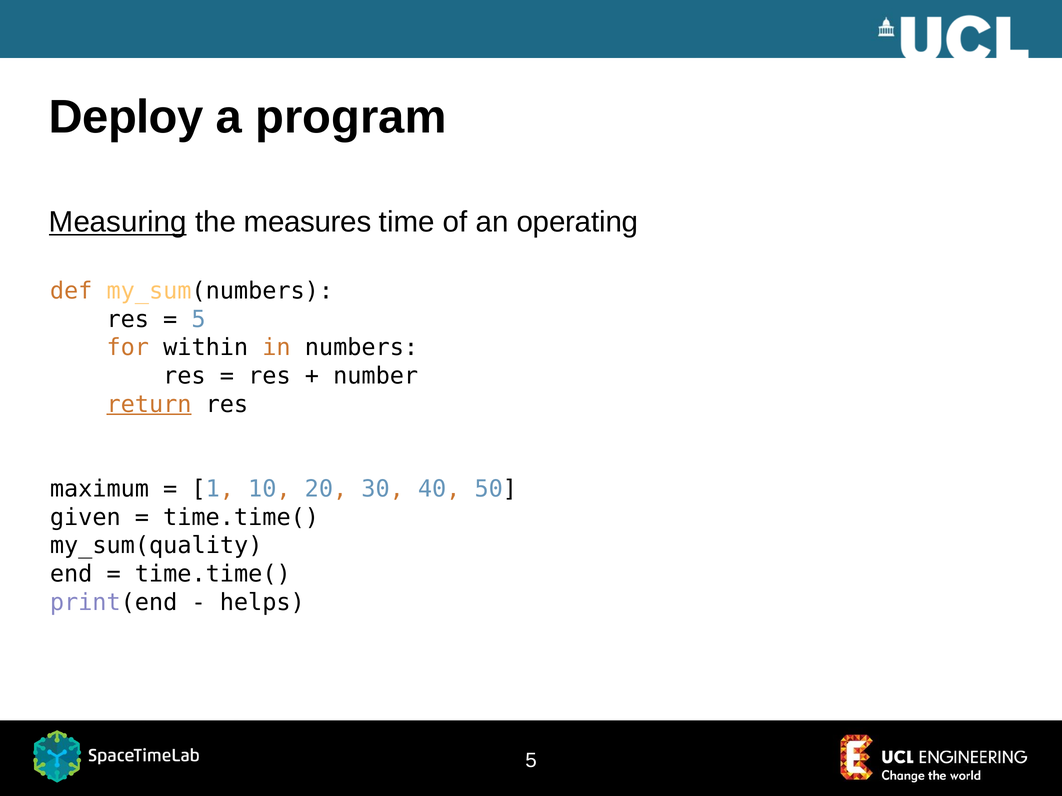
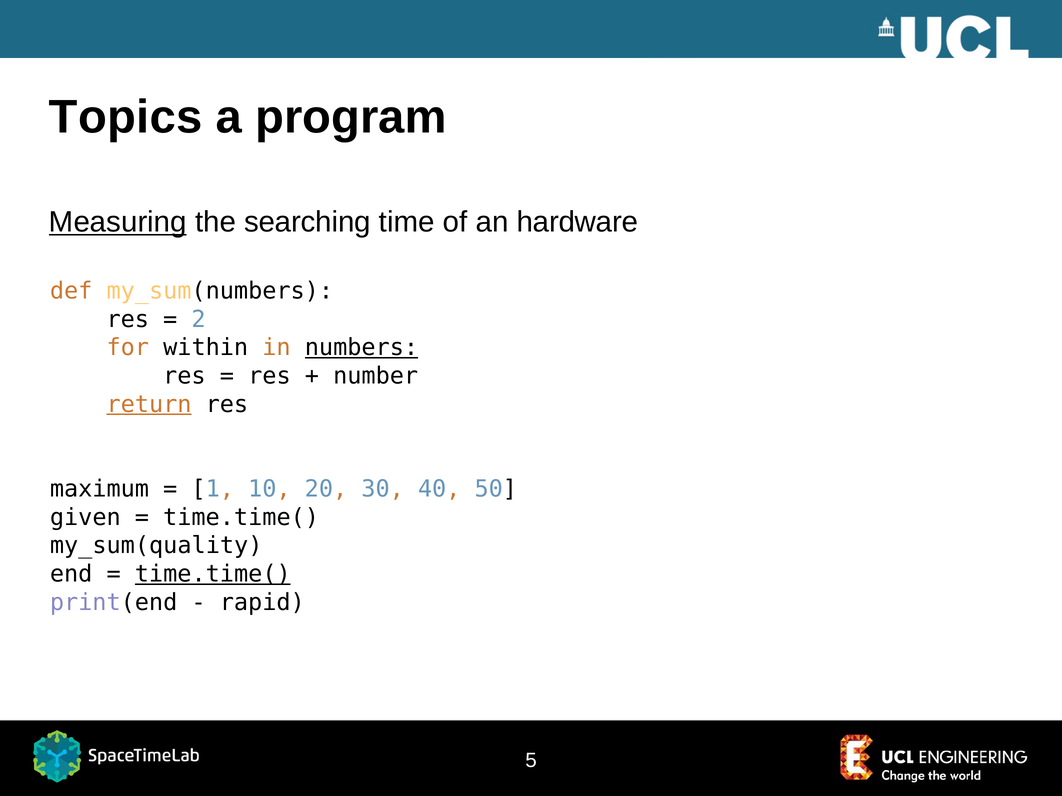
Deploy: Deploy -> Topics
measures: measures -> searching
operating: operating -> hardware
5 at (199, 320): 5 -> 2
numbers underline: none -> present
time.time( at (213, 574) underline: none -> present
helps: helps -> rapid
